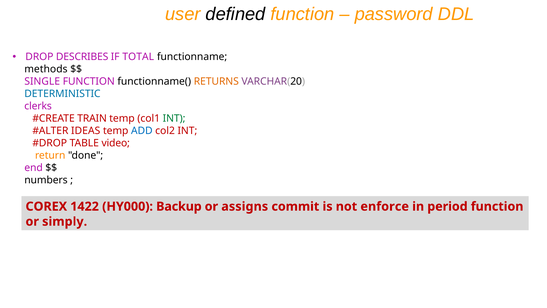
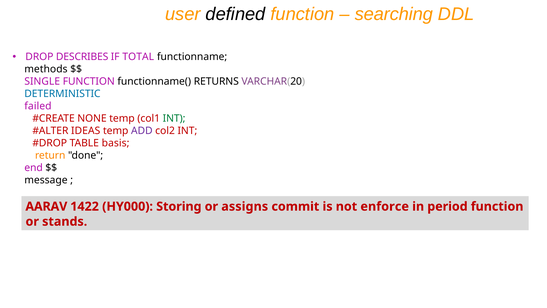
password: password -> searching
RETURNS colour: orange -> black
clerks: clerks -> failed
TRAIN: TRAIN -> NONE
ADD colour: blue -> purple
video: video -> basis
numbers: numbers -> message
COREX: COREX -> AARAV
Backup: Backup -> Storing
simply: simply -> stands
